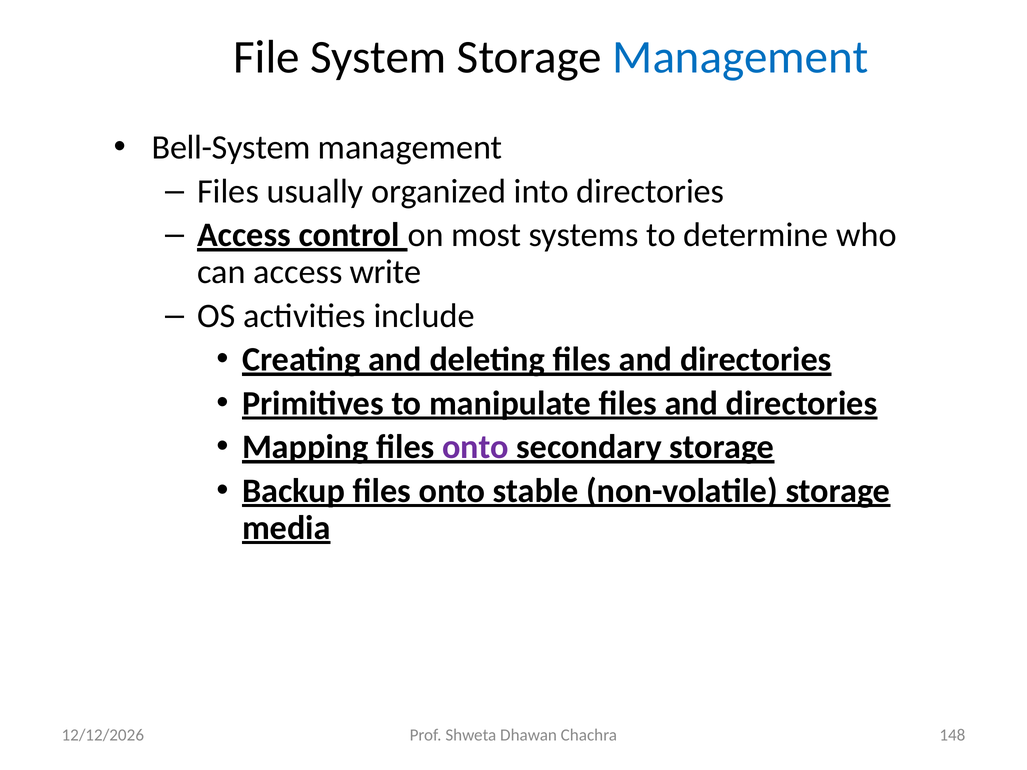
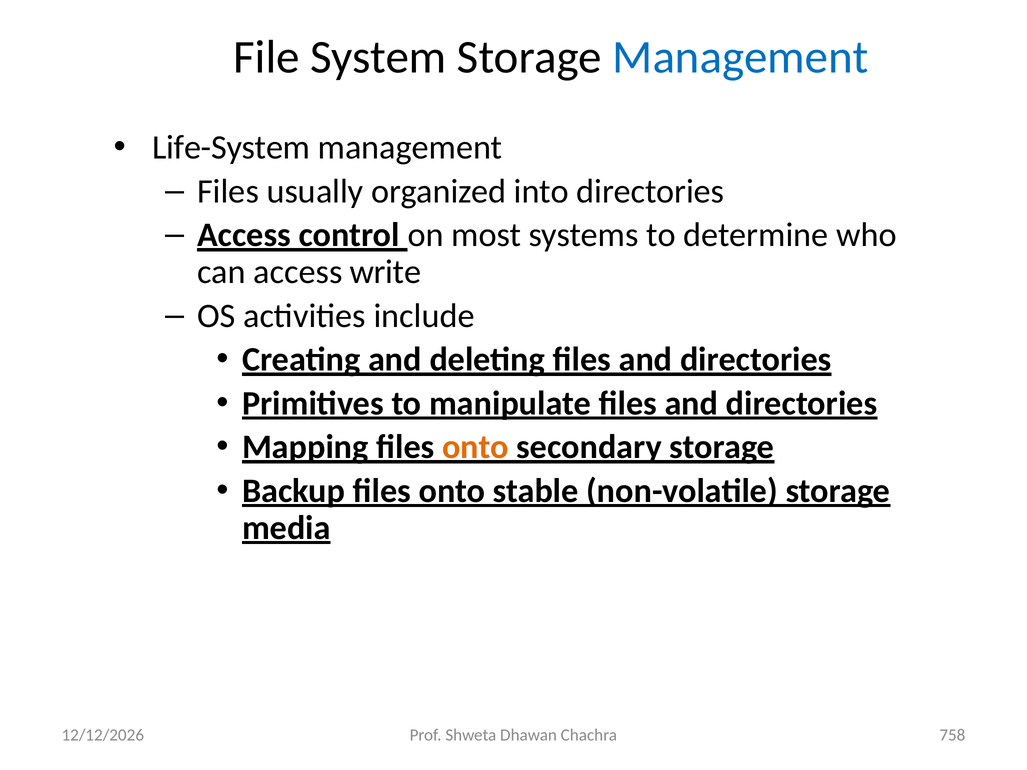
Bell-System: Bell-System -> Life-System
onto at (475, 447) colour: purple -> orange
148: 148 -> 758
